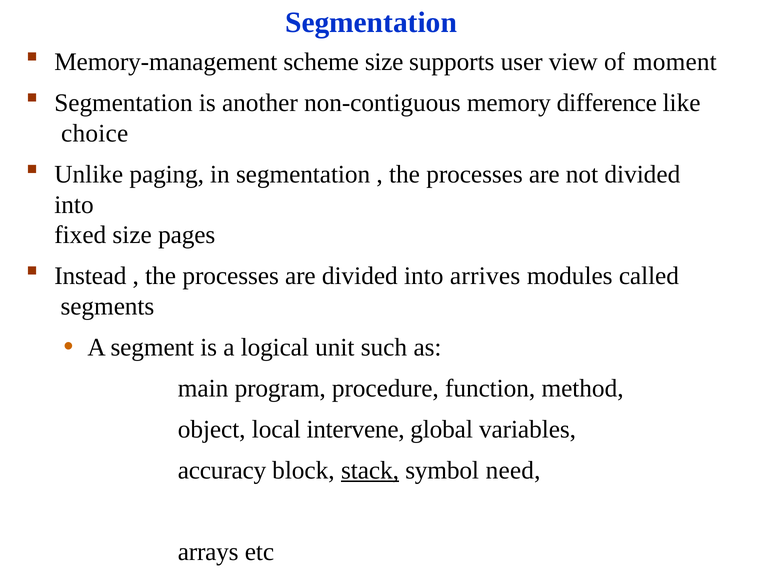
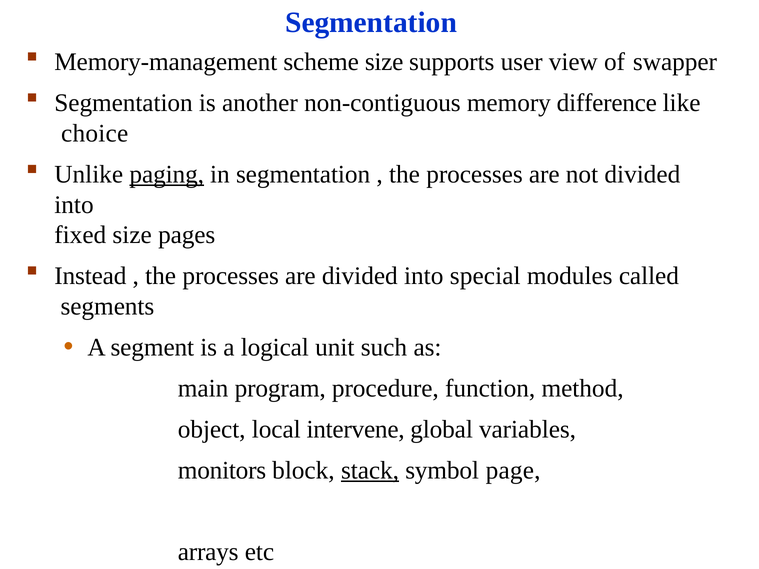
moment: moment -> swapper
paging underline: none -> present
arrives: arrives -> special
accuracy: accuracy -> monitors
need: need -> page
